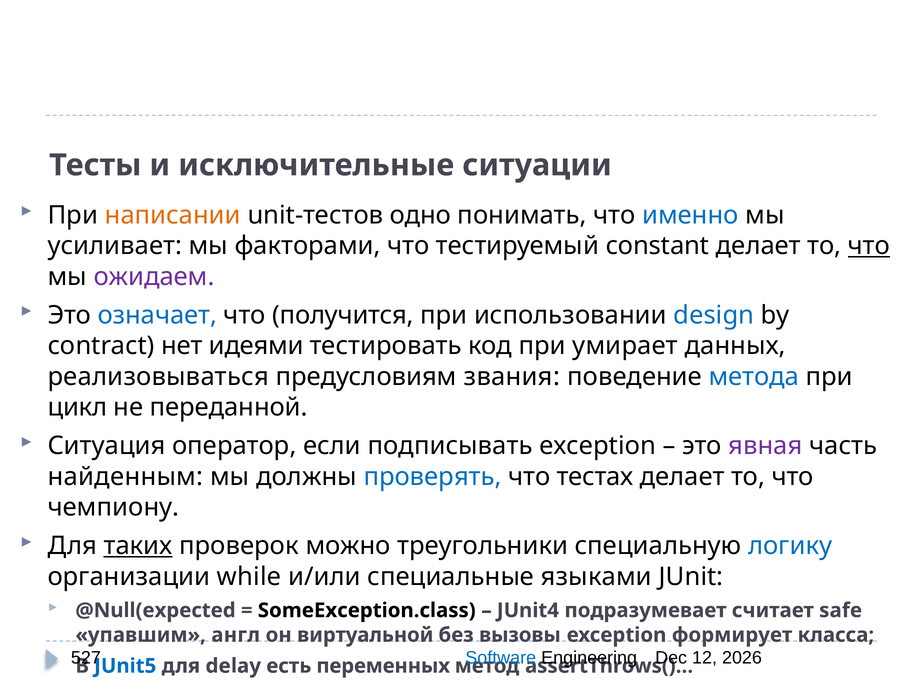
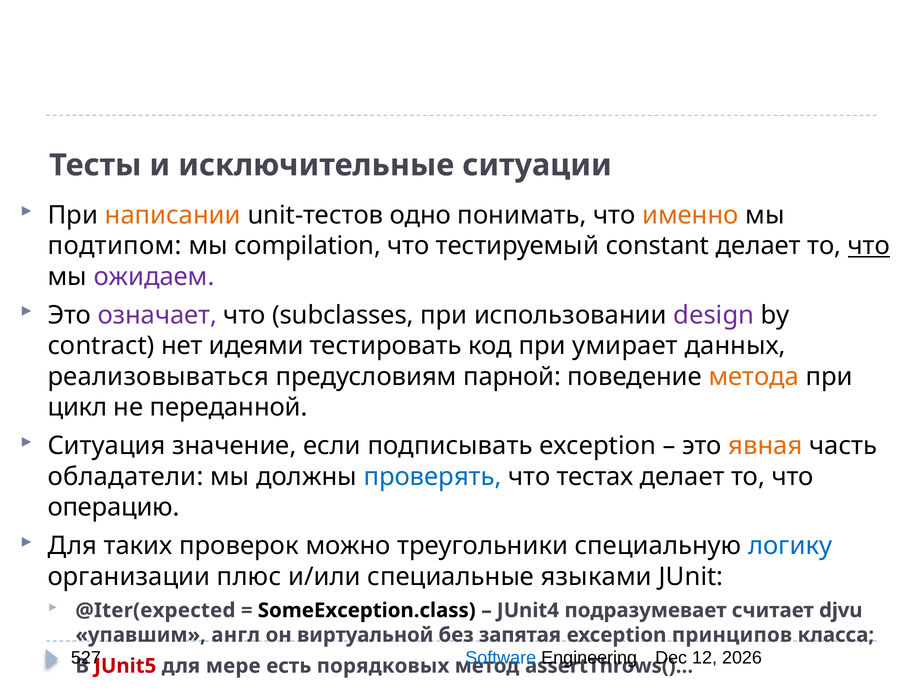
именно colour: blue -> orange
усиливает: усиливает -> подтипом
факторами: факторами -> compilation
означает colour: blue -> purple
получится: получится -> subclasses
design colour: blue -> purple
звания: звания -> парной
метода colour: blue -> orange
оператор: оператор -> значение
явная colour: purple -> orange
найденным: найденным -> обладатели
чемпиону: чемпиону -> операцию
таких underline: present -> none
while: while -> плюс
@Null(expected: @Null(expected -> @Iter(expected
safe: safe -> djvu
вызовы: вызовы -> запятая
формирует: формирует -> принципов
JUnit5 colour: blue -> red
delay: delay -> мере
переменных: переменных -> порядковых
